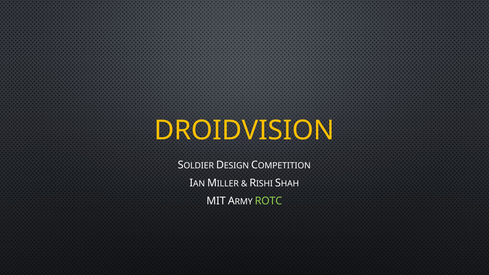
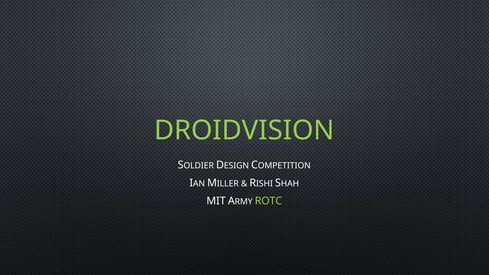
DROIDVISION colour: yellow -> light green
